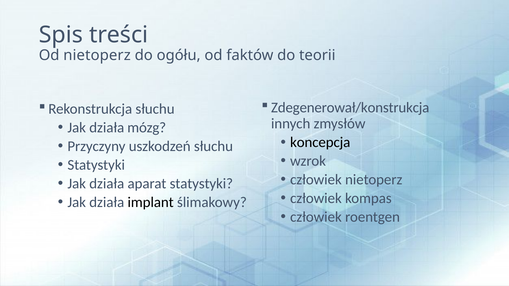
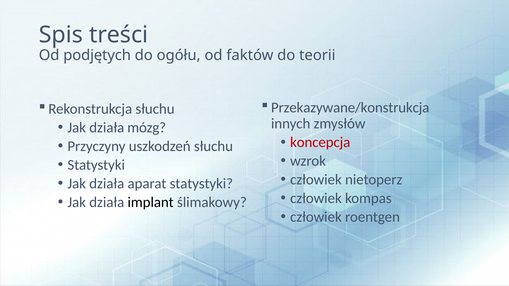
Od nietoperz: nietoperz -> podjętych
Zdegenerował/konstrukcja: Zdegenerował/konstrukcja -> Przekazywane/konstrukcja
koncepcja colour: black -> red
